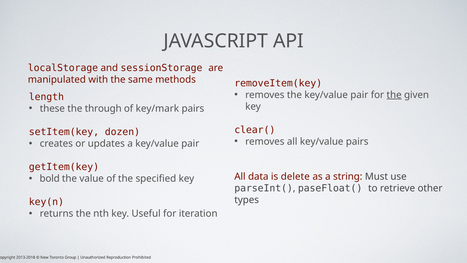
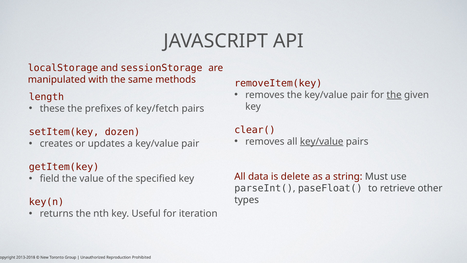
through: through -> prefixes
key/mark: key/mark -> key/fetch
key/value at (322, 141) underline: none -> present
bold: bold -> field
